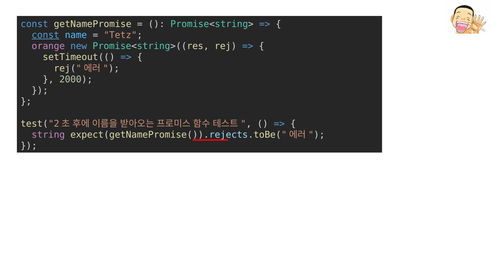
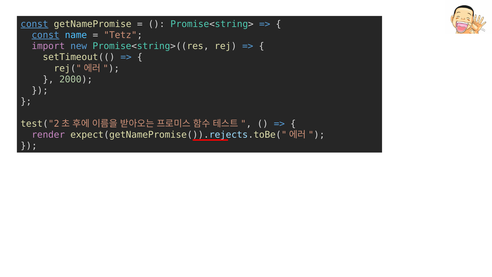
const at (34, 24) underline: none -> present
orange: orange -> import
string: string -> render
